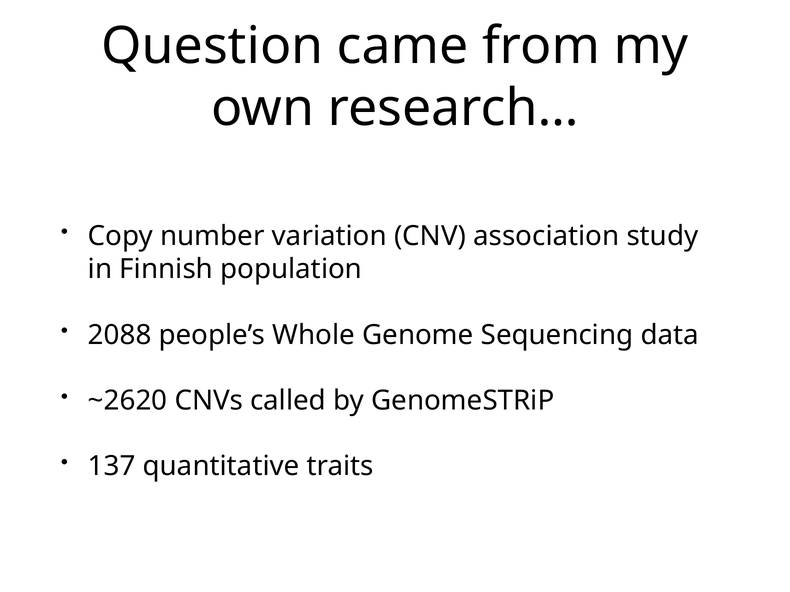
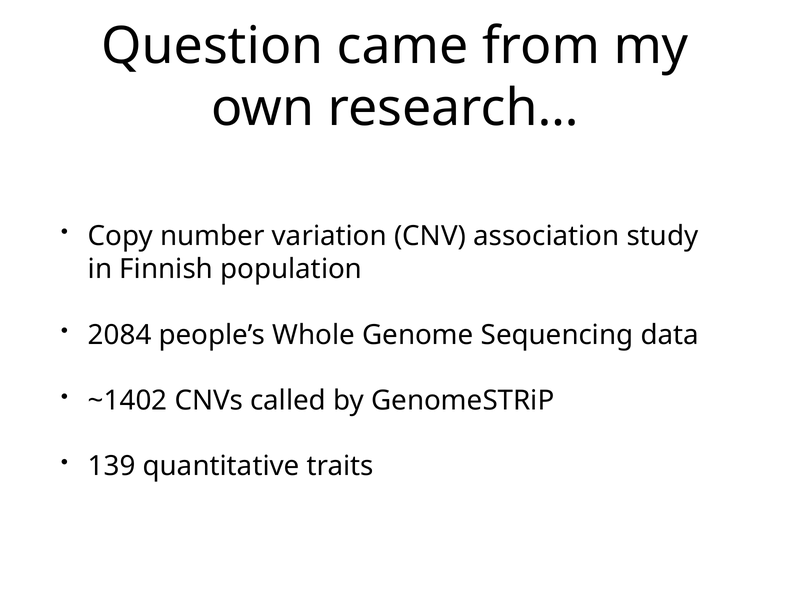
2088: 2088 -> 2084
~2620: ~2620 -> ~1402
137: 137 -> 139
